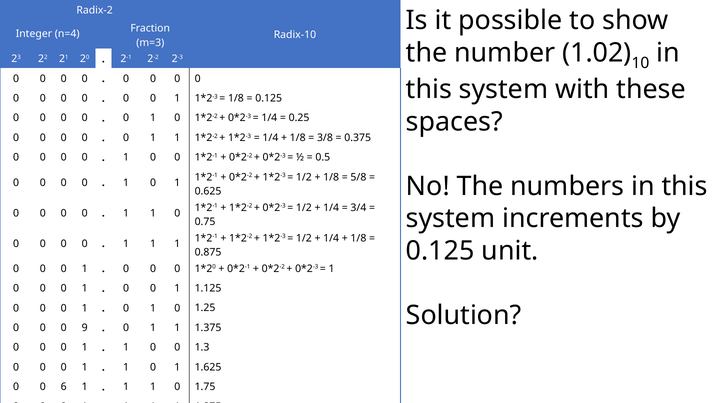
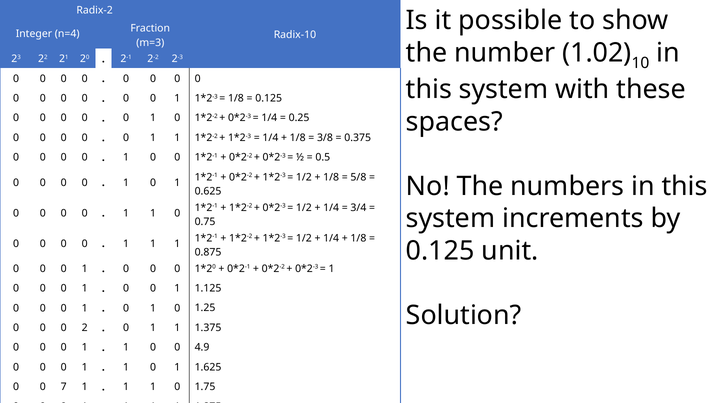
9 at (85, 328): 9 -> 2
1.3: 1.3 -> 4.9
6: 6 -> 7
